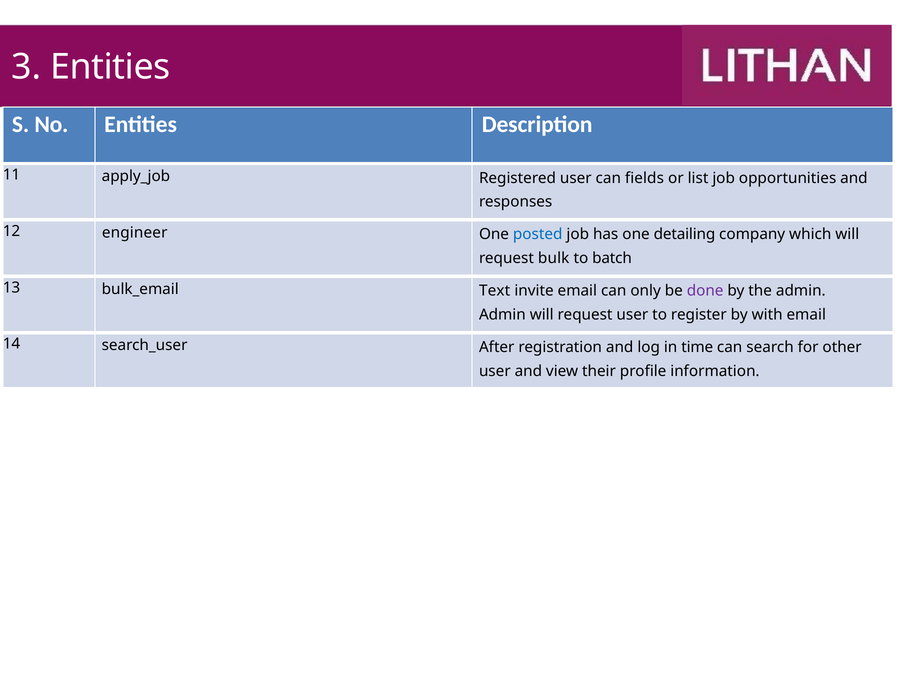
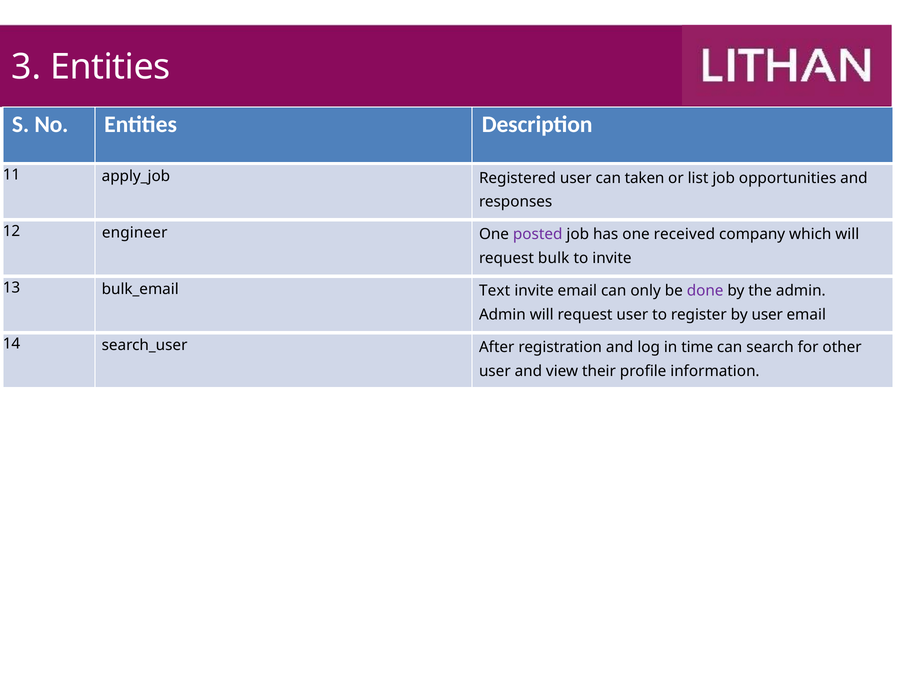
fields: fields -> taken
posted colour: blue -> purple
detailing: detailing -> received
to batch: batch -> invite
by with: with -> user
